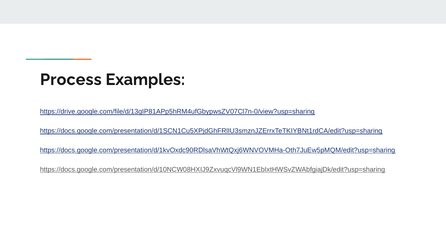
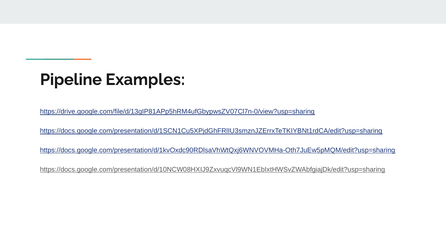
Process: Process -> Pipeline
